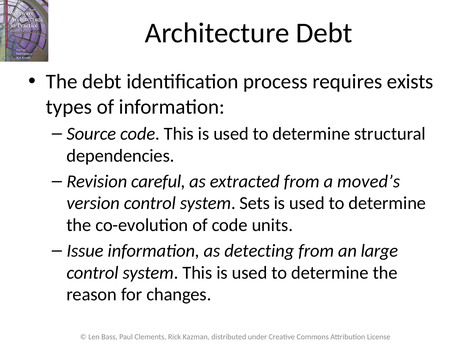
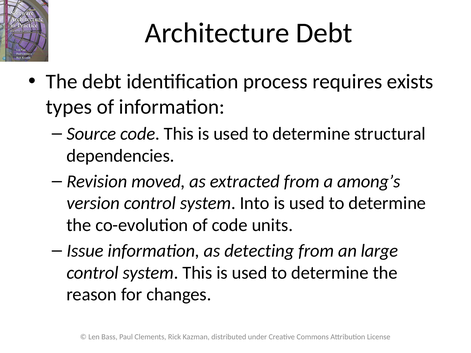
careful: careful -> moved
moved’s: moved’s -> among’s
Sets: Sets -> Into
